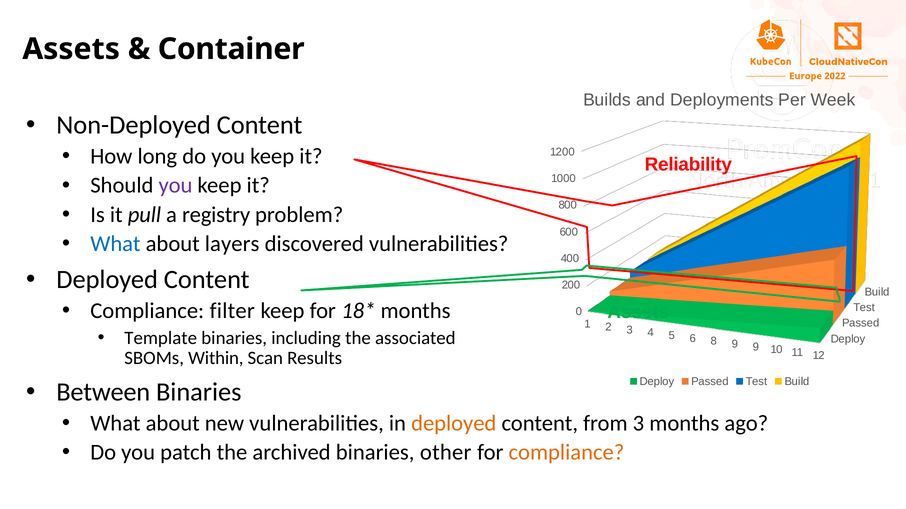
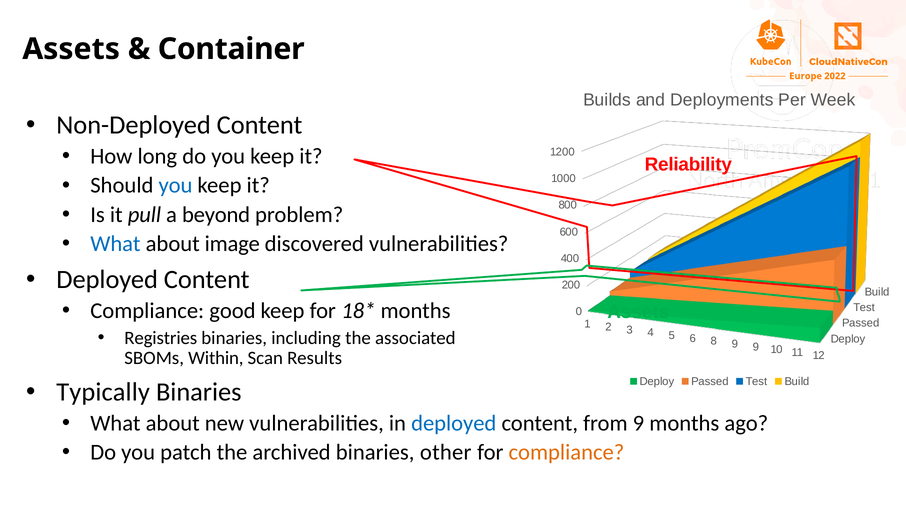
you at (176, 186) colour: purple -> blue
registry: registry -> beyond
layers: layers -> image
filter: filter -> good
Template: Template -> Registries
Between: Between -> Typically
deployed at (454, 424) colour: orange -> blue
from 3: 3 -> 9
